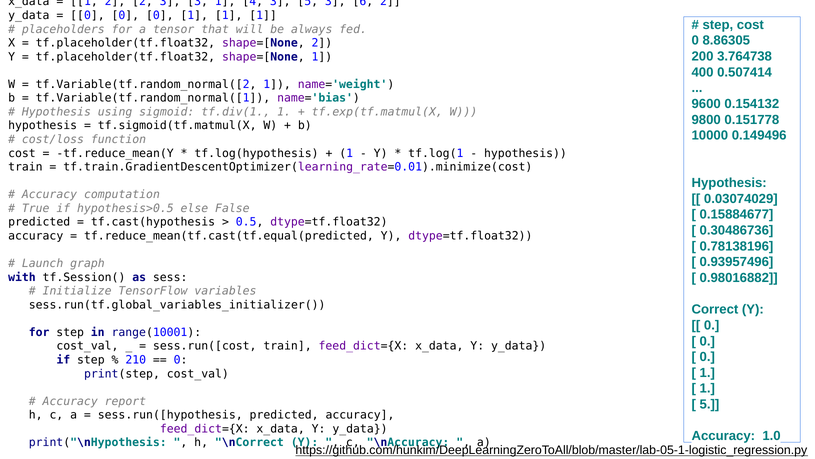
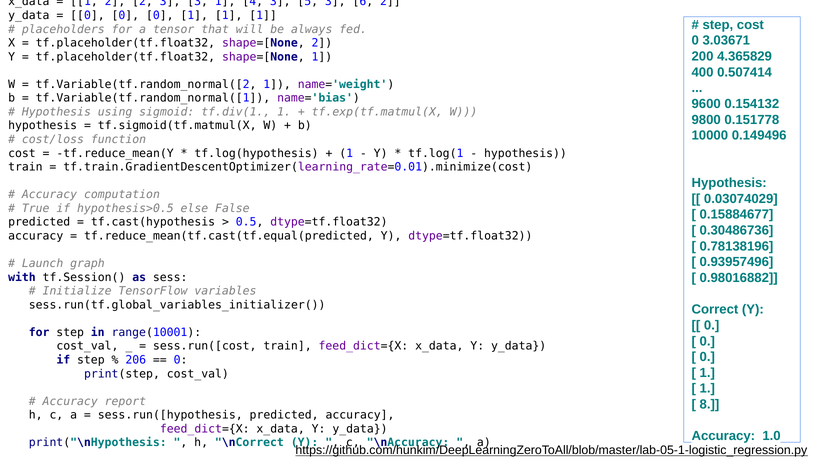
8.86305: 8.86305 -> 3.03671
3.764738: 3.764738 -> 4.365829
210: 210 -> 206
5 at (709, 404): 5 -> 8
